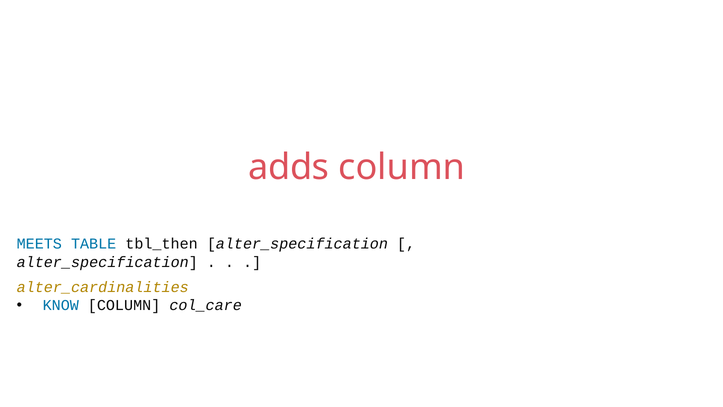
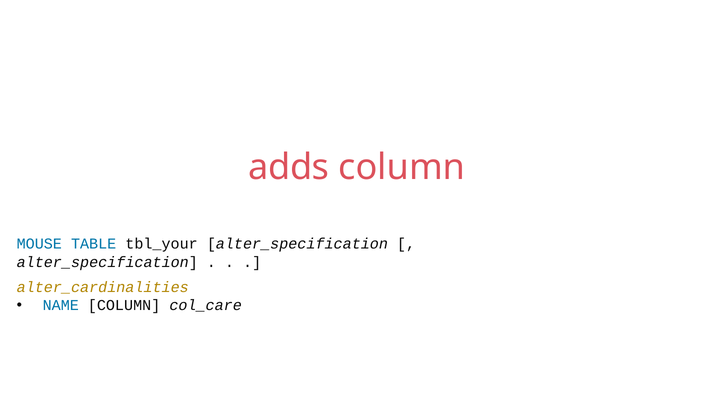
MEETS: MEETS -> MOUSE
tbl_then: tbl_then -> tbl_your
KNOW: KNOW -> NAME
